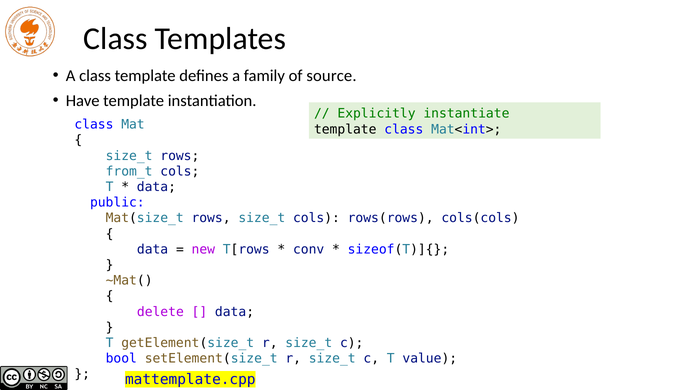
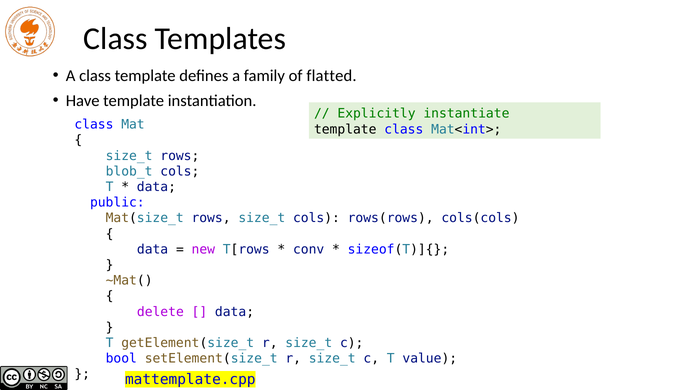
source: source -> flatted
from_t: from_t -> blob_t
